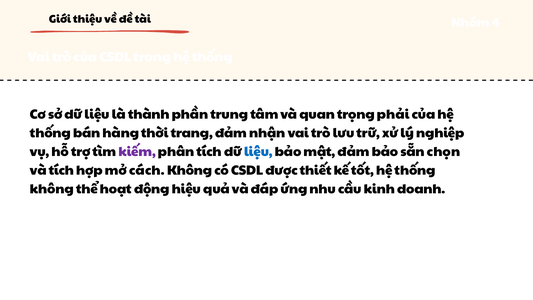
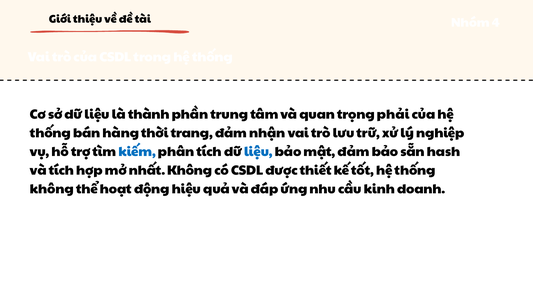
kiếm colour: purple -> blue
chọn: chọn -> hash
cách: cách -> nhất
